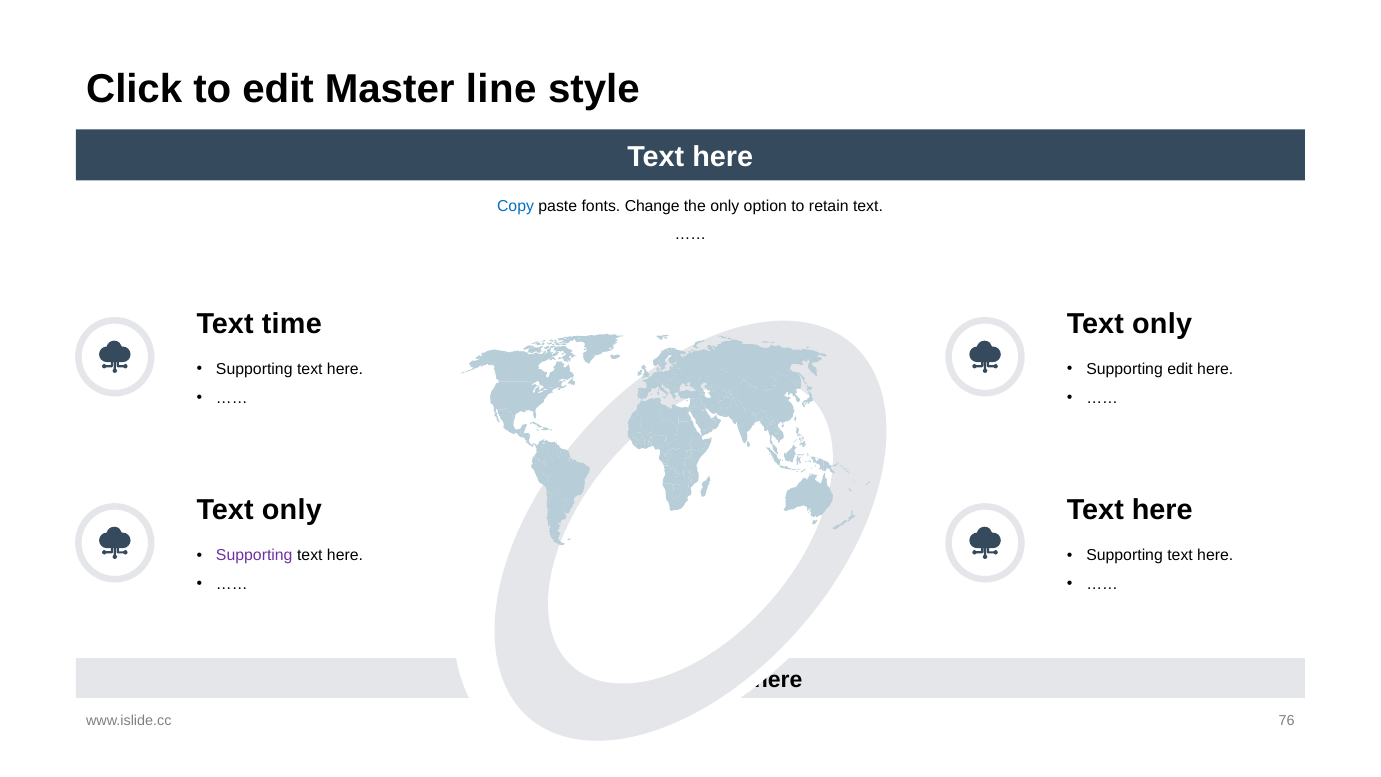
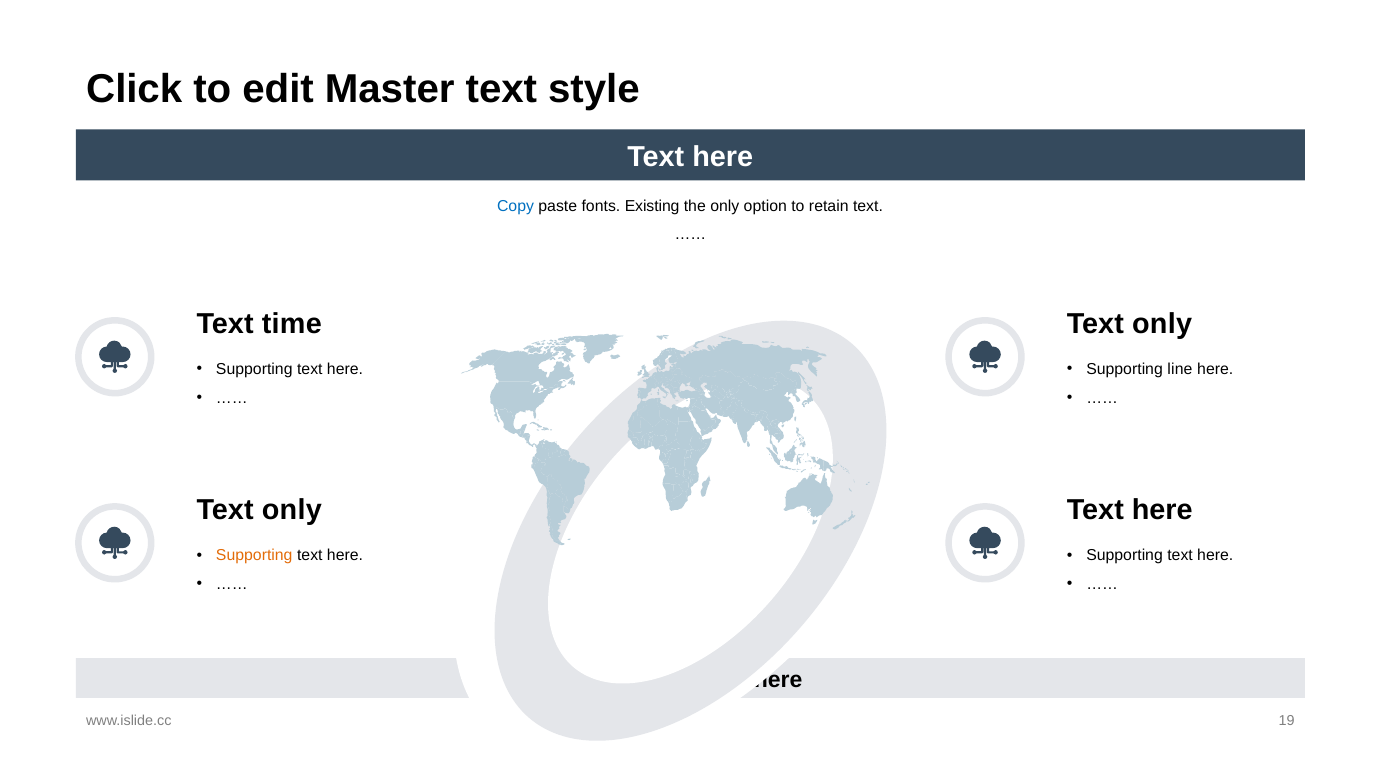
Master line: line -> text
Change: Change -> Existing
Supporting edit: edit -> line
Supporting at (254, 556) colour: purple -> orange
76: 76 -> 19
